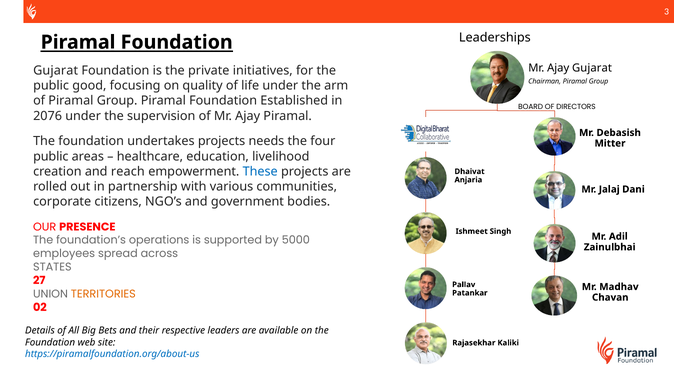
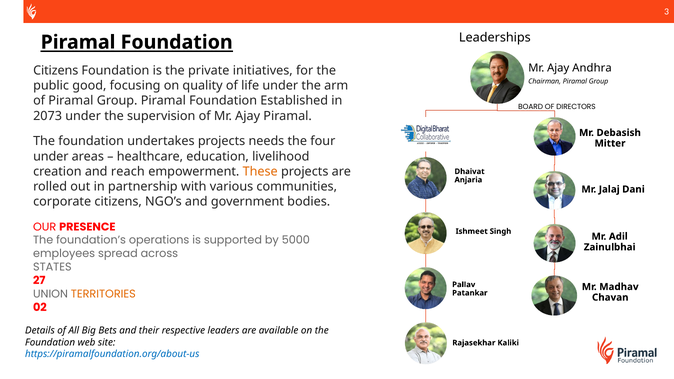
Ajay Gujarat: Gujarat -> Andhra
Gujarat at (56, 70): Gujarat -> Citizens
2076: 2076 -> 2073
public at (51, 156): public -> under
These colour: blue -> orange
